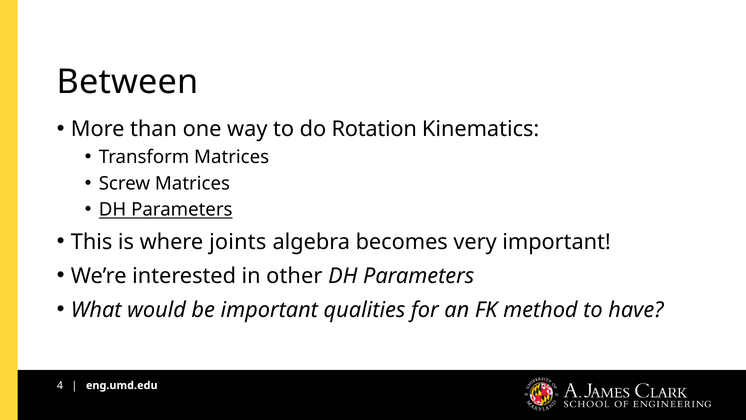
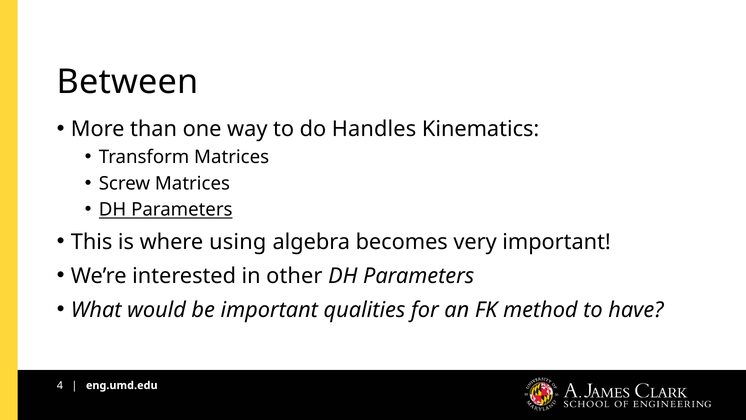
Rotation: Rotation -> Handles
joints: joints -> using
